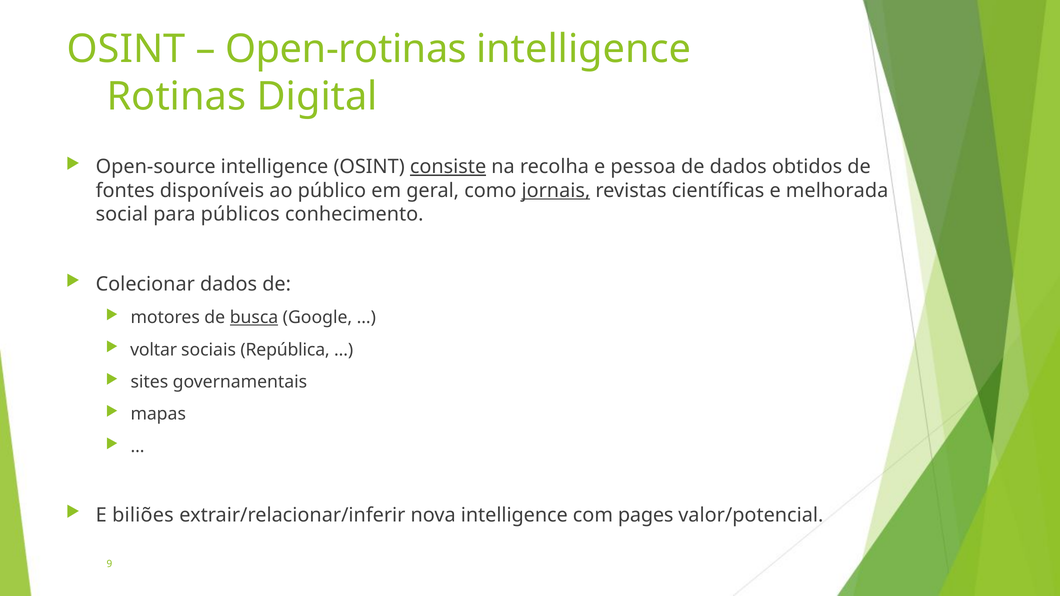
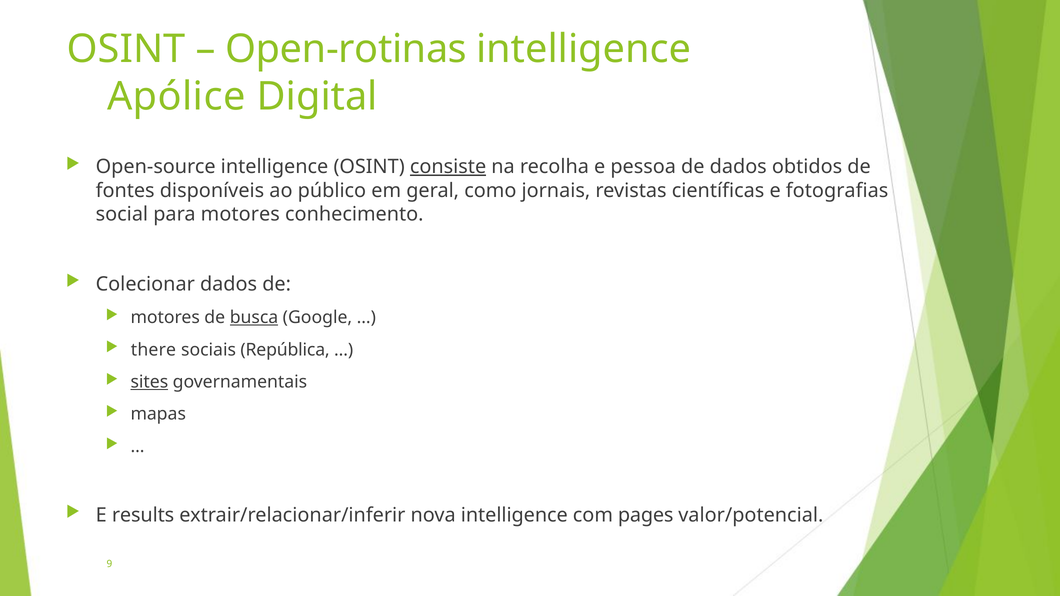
Rotinas: Rotinas -> Apólice
jornais underline: present -> none
melhorada: melhorada -> fotografias
para públicos: públicos -> motores
voltar: voltar -> there
sites underline: none -> present
biliões: biliões -> results
